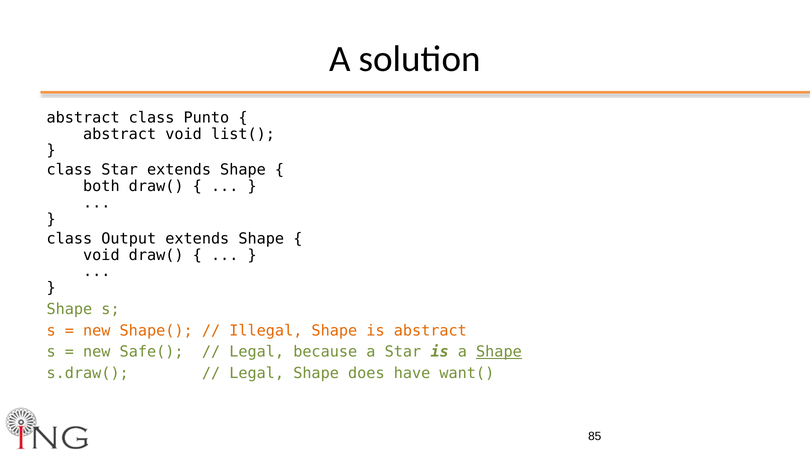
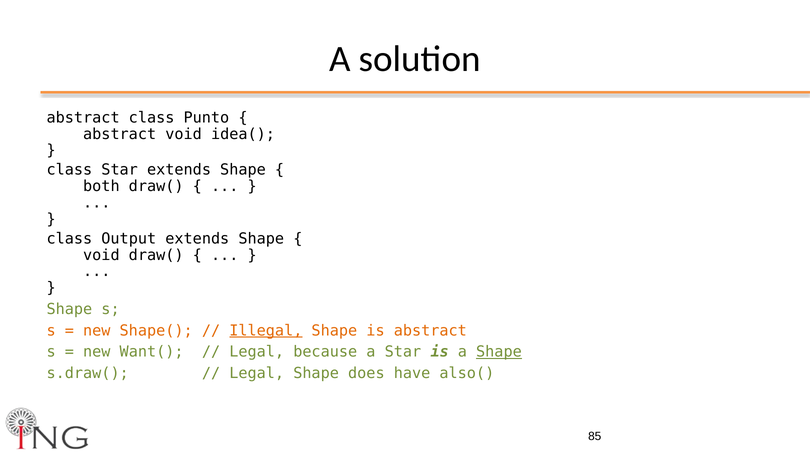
list(: list( -> idea(
Illegal underline: none -> present
Safe(: Safe( -> Want(
want(: want( -> also(
